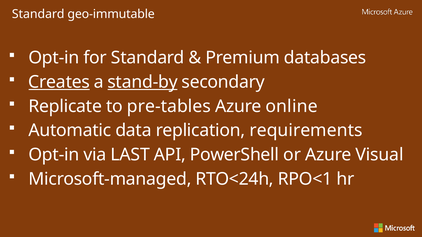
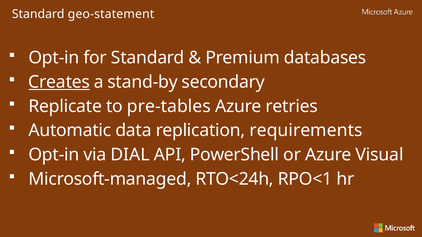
geo-immutable: geo-immutable -> geo-statement
stand-by underline: present -> none
online: online -> retries
LAST: LAST -> DIAL
